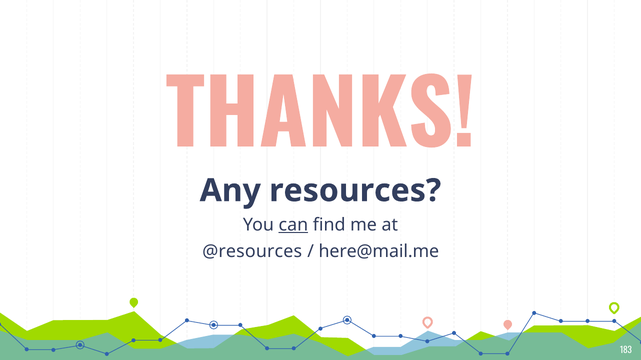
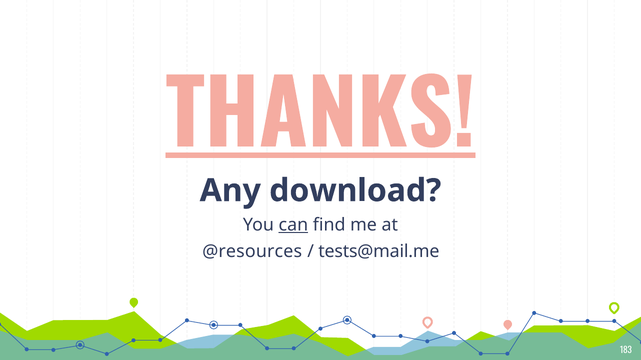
THANKS underline: none -> present
resources: resources -> download
here@mail.me: here@mail.me -> tests@mail.me
